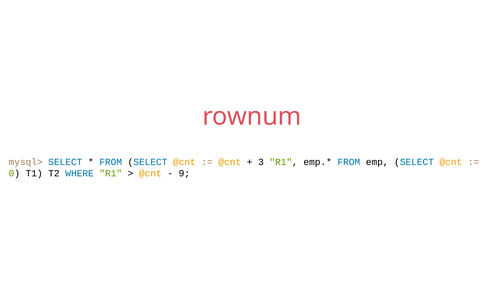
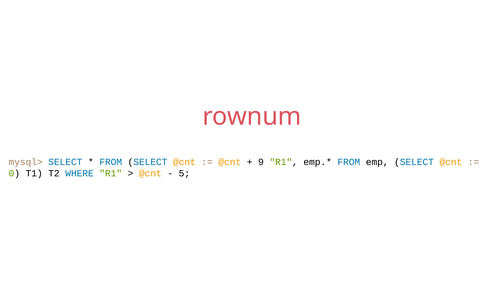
3: 3 -> 9
9: 9 -> 5
